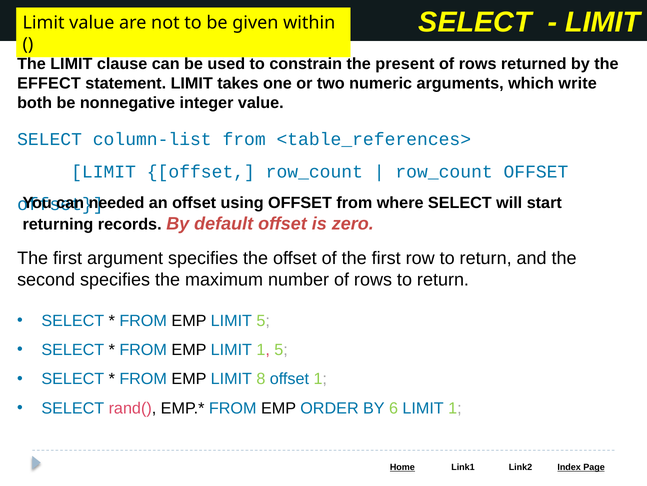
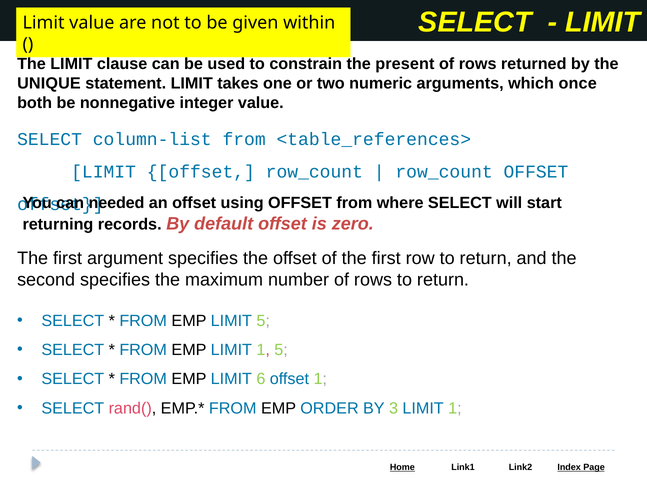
EFFECT: EFFECT -> UNIQUE
write: write -> once
8: 8 -> 6
6: 6 -> 3
